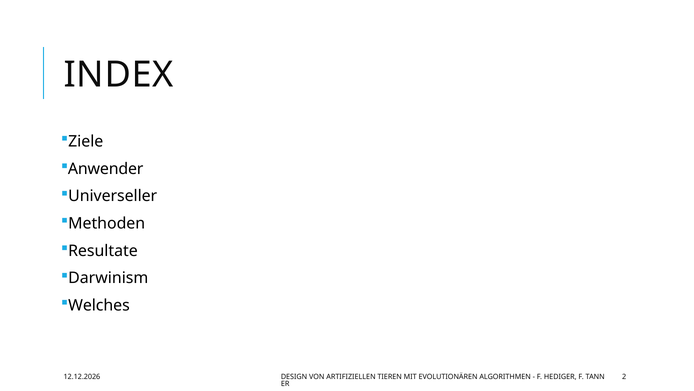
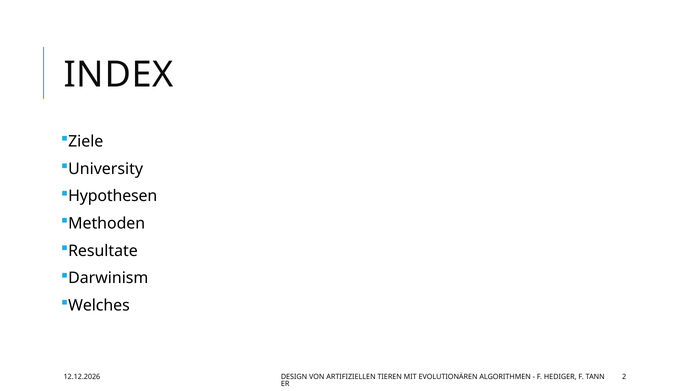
Anwender: Anwender -> University
Universeller: Universeller -> Hypothesen
